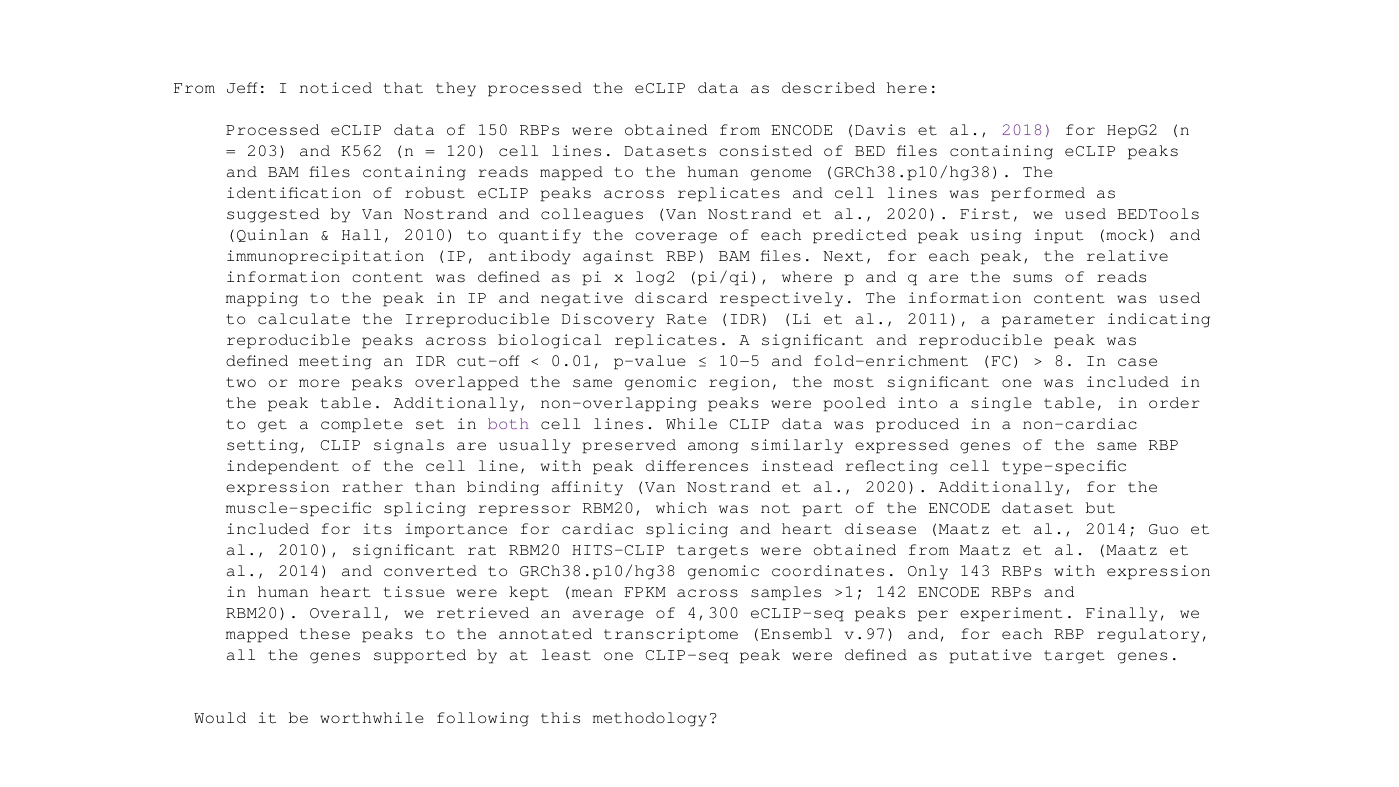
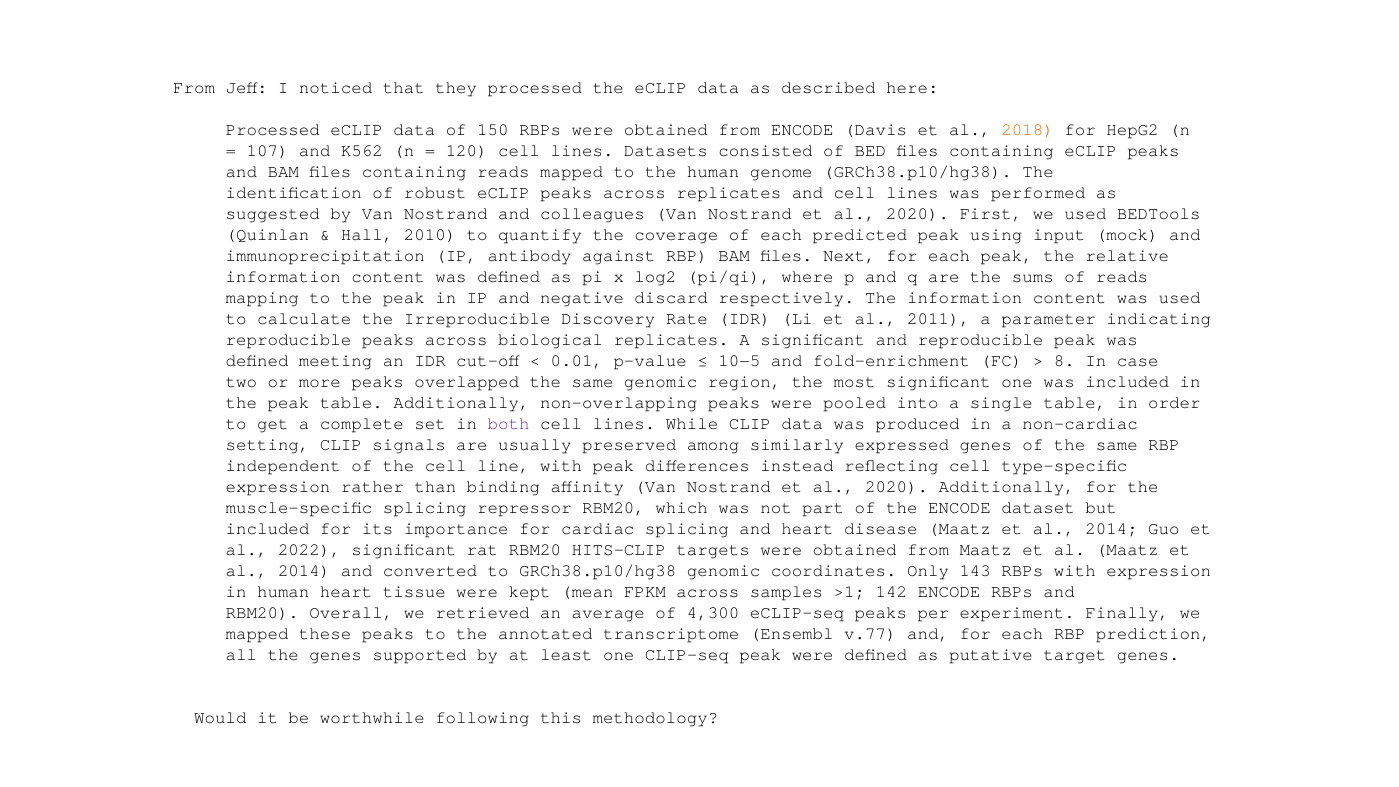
2018 colour: purple -> orange
203: 203 -> 107
al 2010: 2010 -> 2022
v.97: v.97 -> v.77
regulatory: regulatory -> prediction
